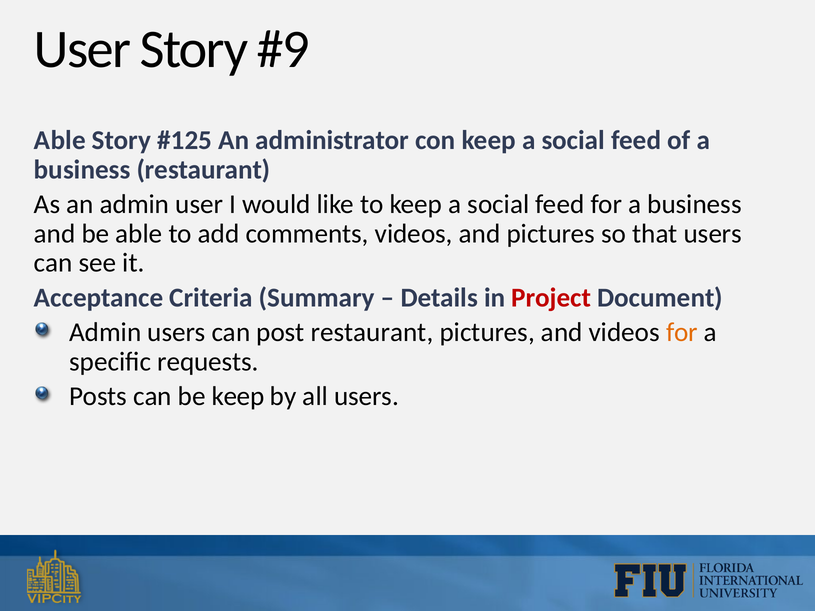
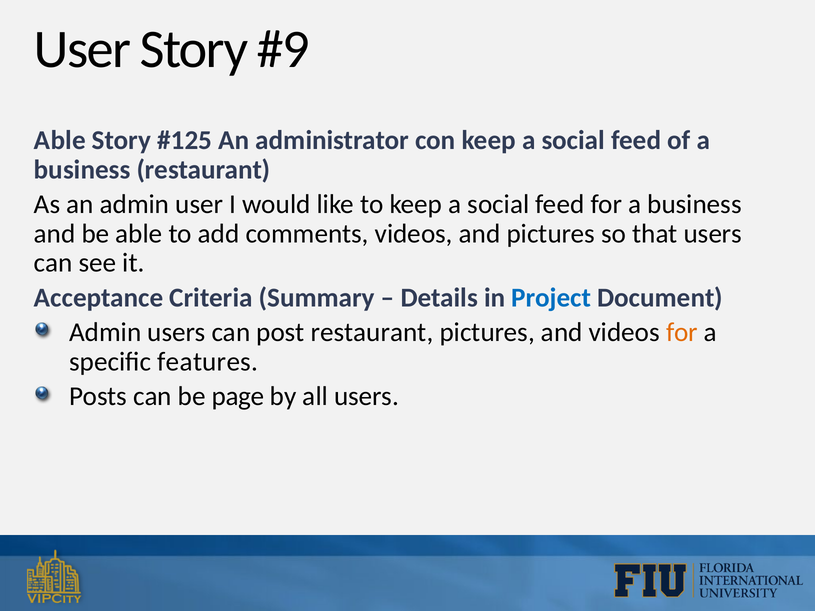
Project colour: red -> blue
requests: requests -> features
be keep: keep -> page
